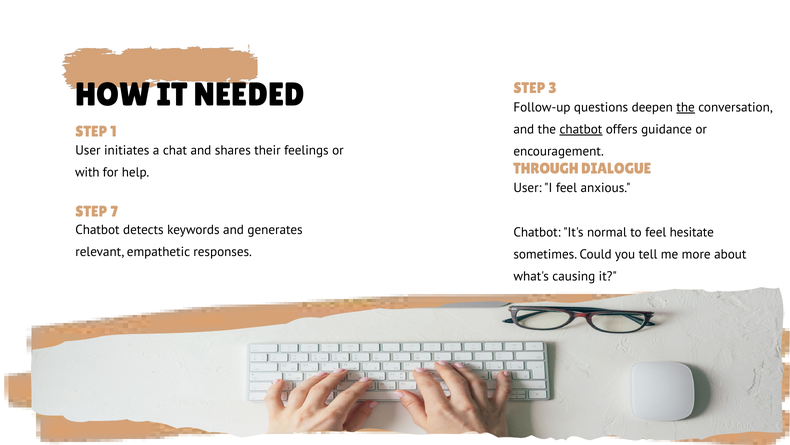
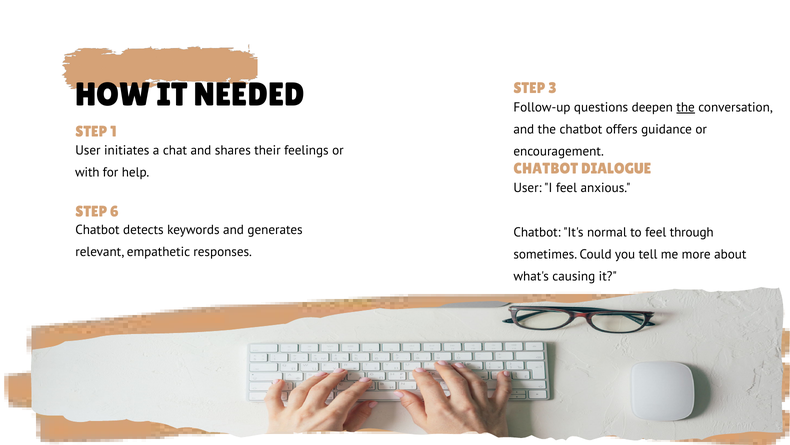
chatbot at (581, 129) underline: present -> none
THROUGH at (546, 169): THROUGH -> CHATBOT
7: 7 -> 6
hesitate: hesitate -> through
